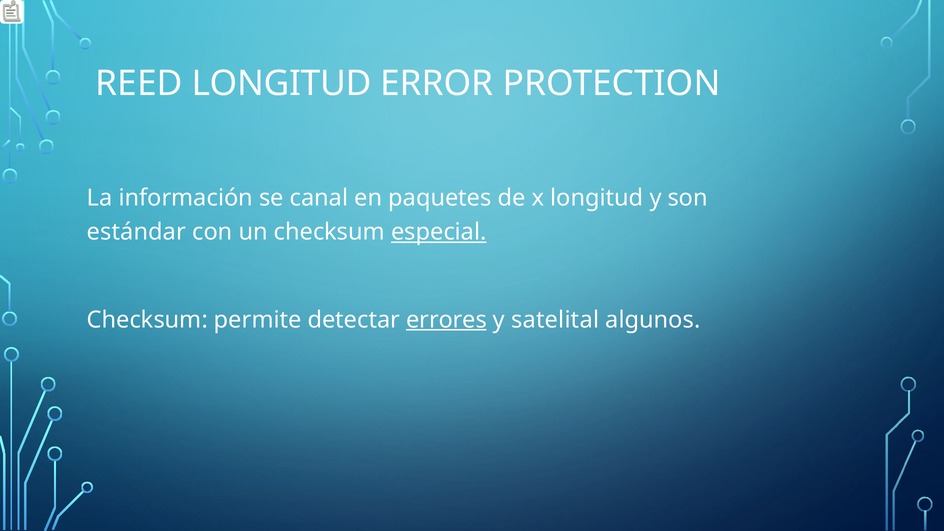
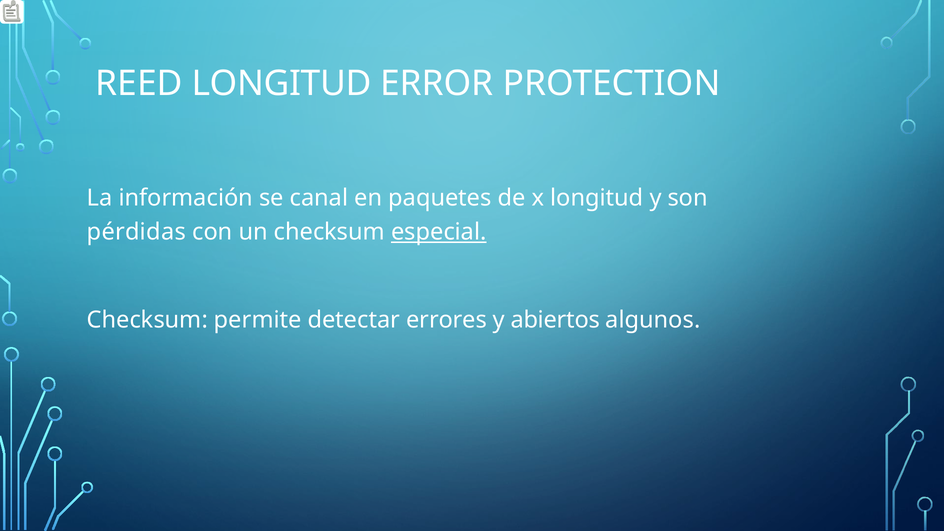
estándar: estándar -> pérdidas
errores underline: present -> none
satelital: satelital -> abiertos
